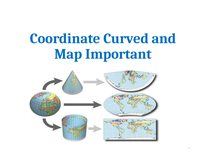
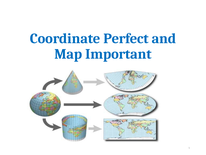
Curved: Curved -> Perfect
